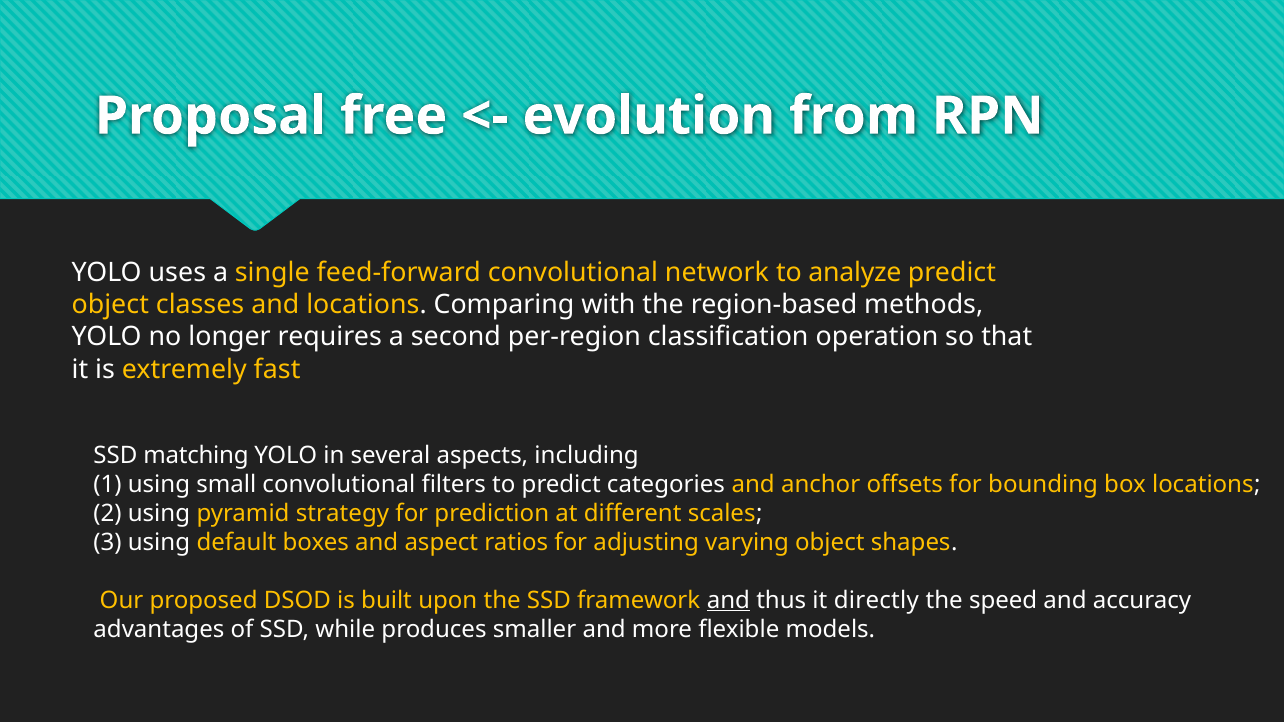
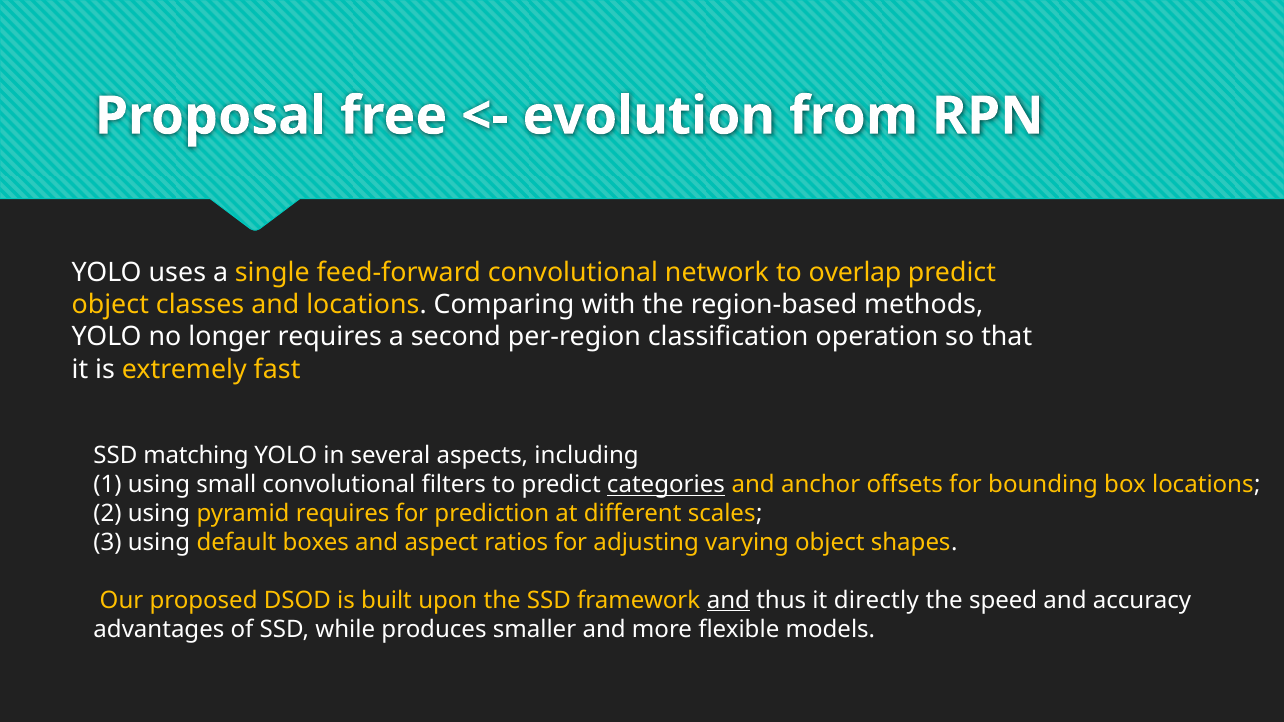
analyze: analyze -> overlap
categories underline: none -> present
pyramid strategy: strategy -> requires
